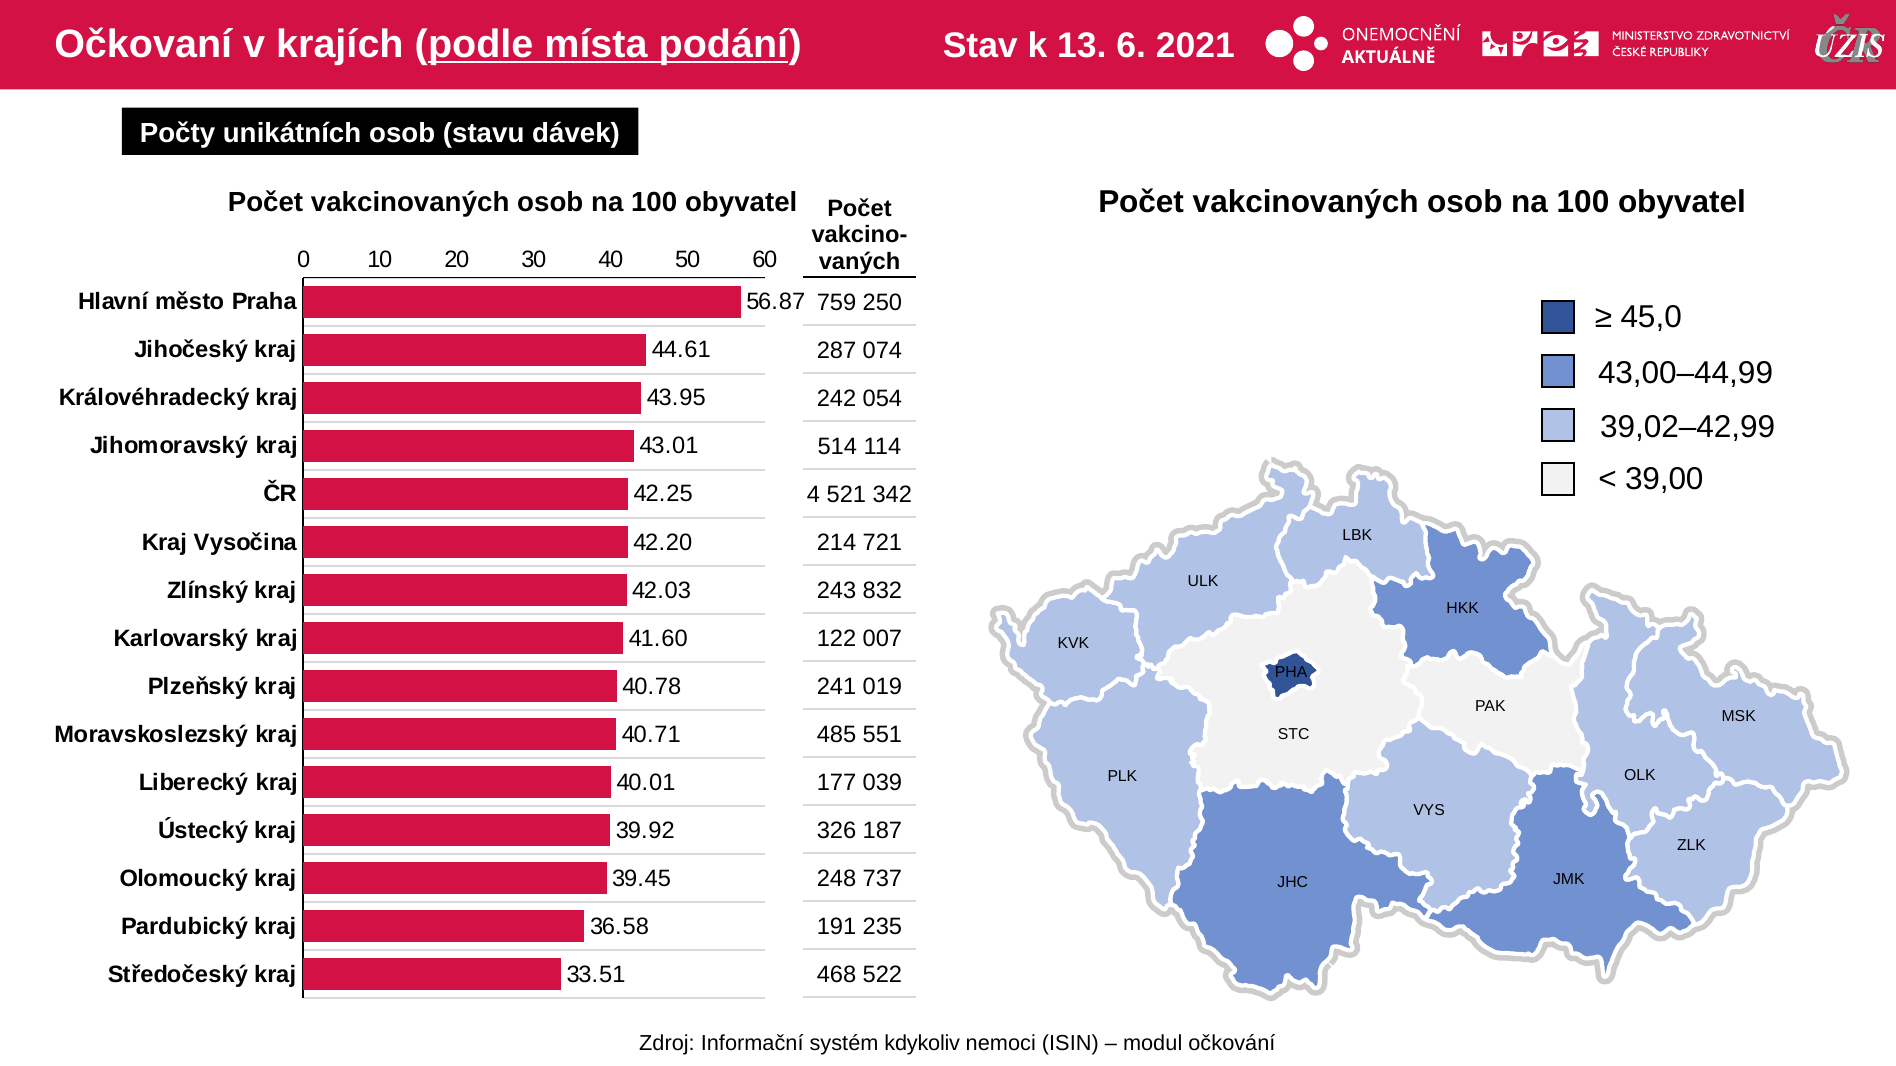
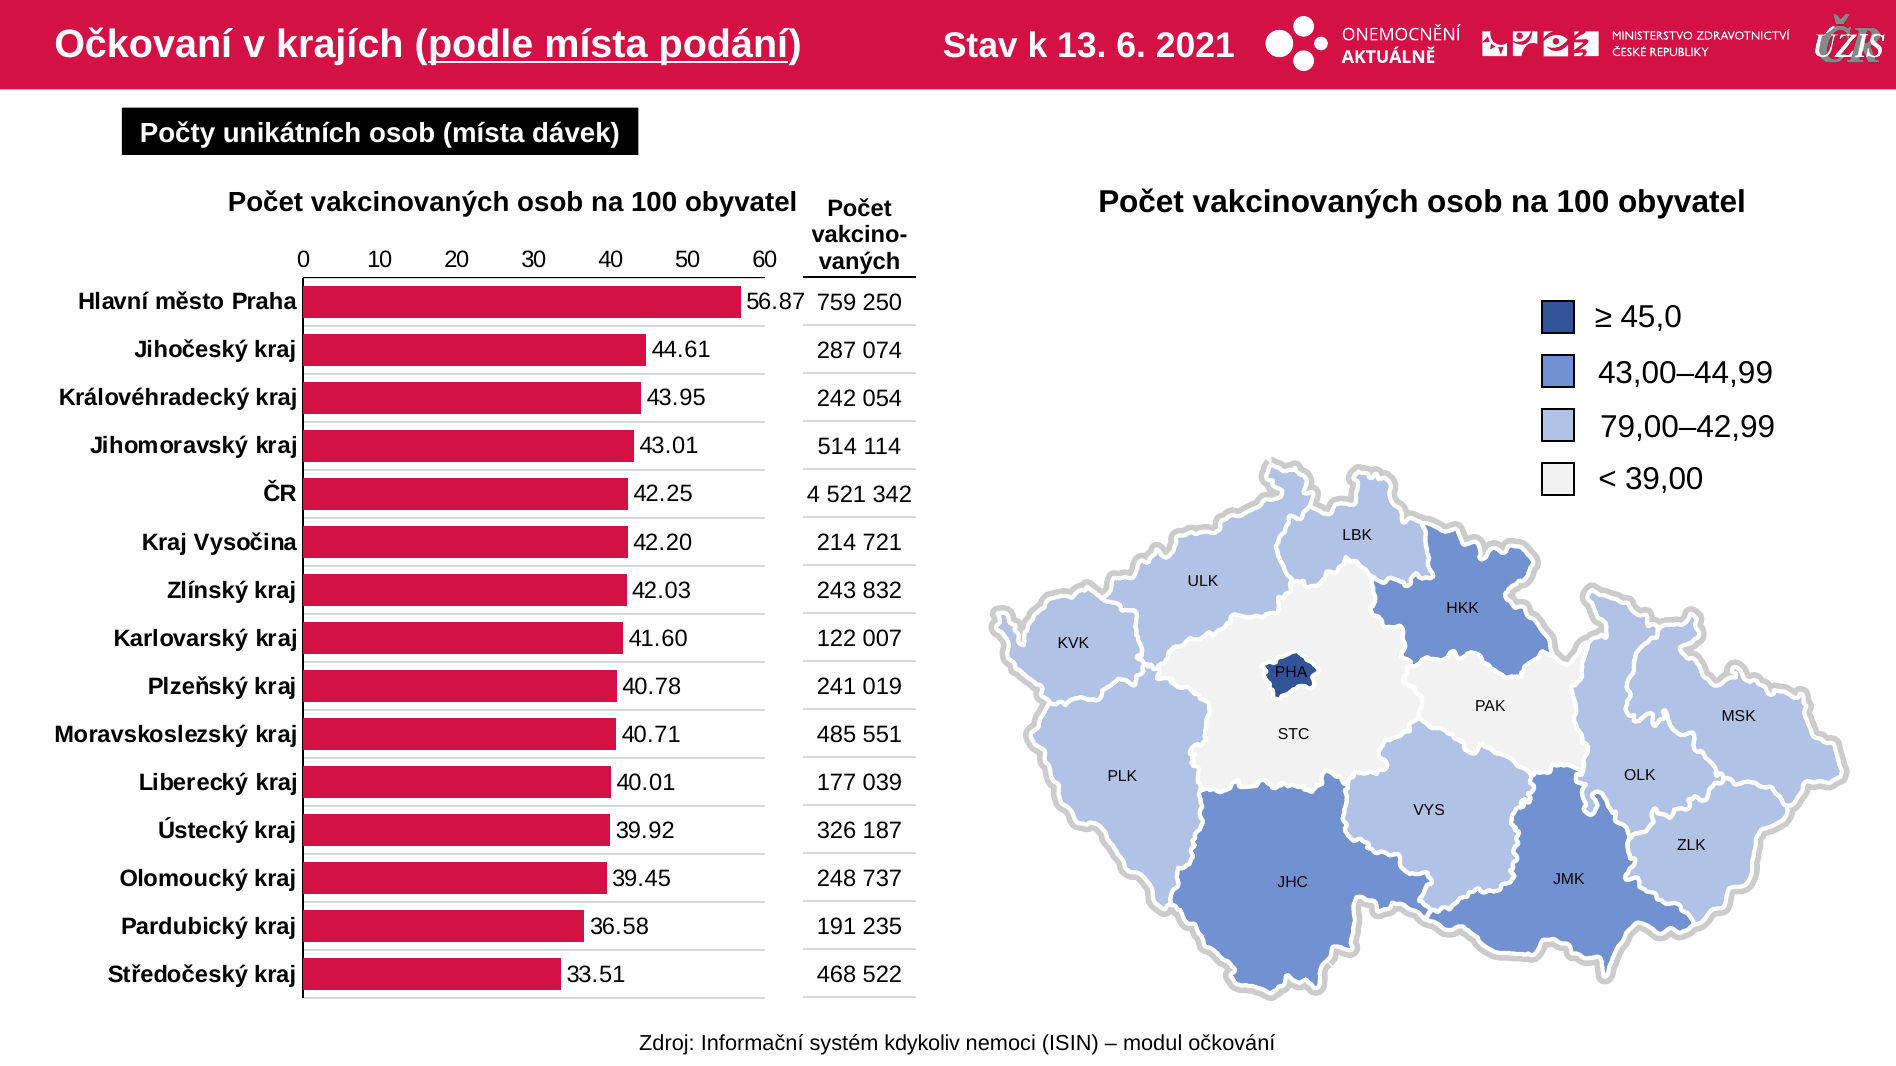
osob stavu: stavu -> místa
39,02–42,99: 39,02–42,99 -> 79,00–42,99
